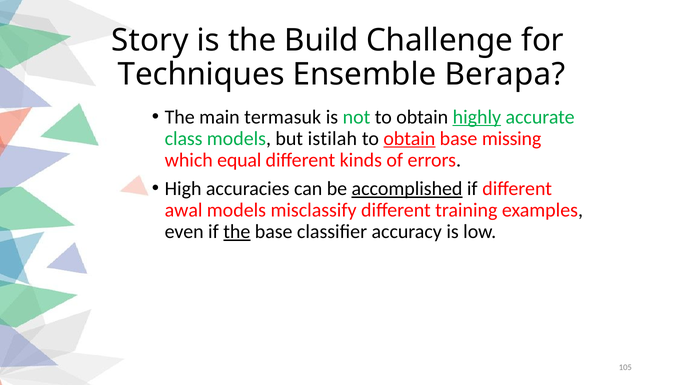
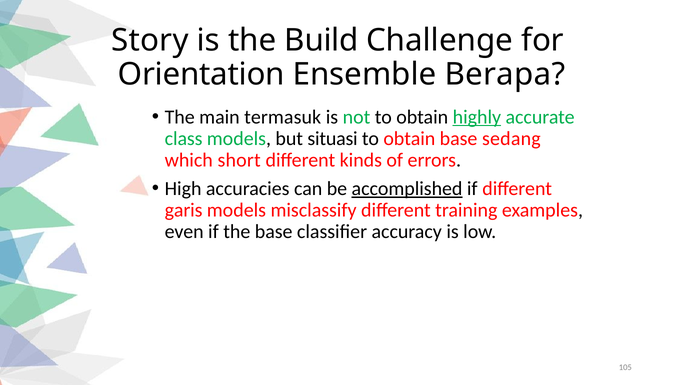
Techniques: Techniques -> Orientation
istilah: istilah -> situasi
obtain at (409, 138) underline: present -> none
missing: missing -> sedang
equal: equal -> short
awal: awal -> garis
the at (237, 232) underline: present -> none
